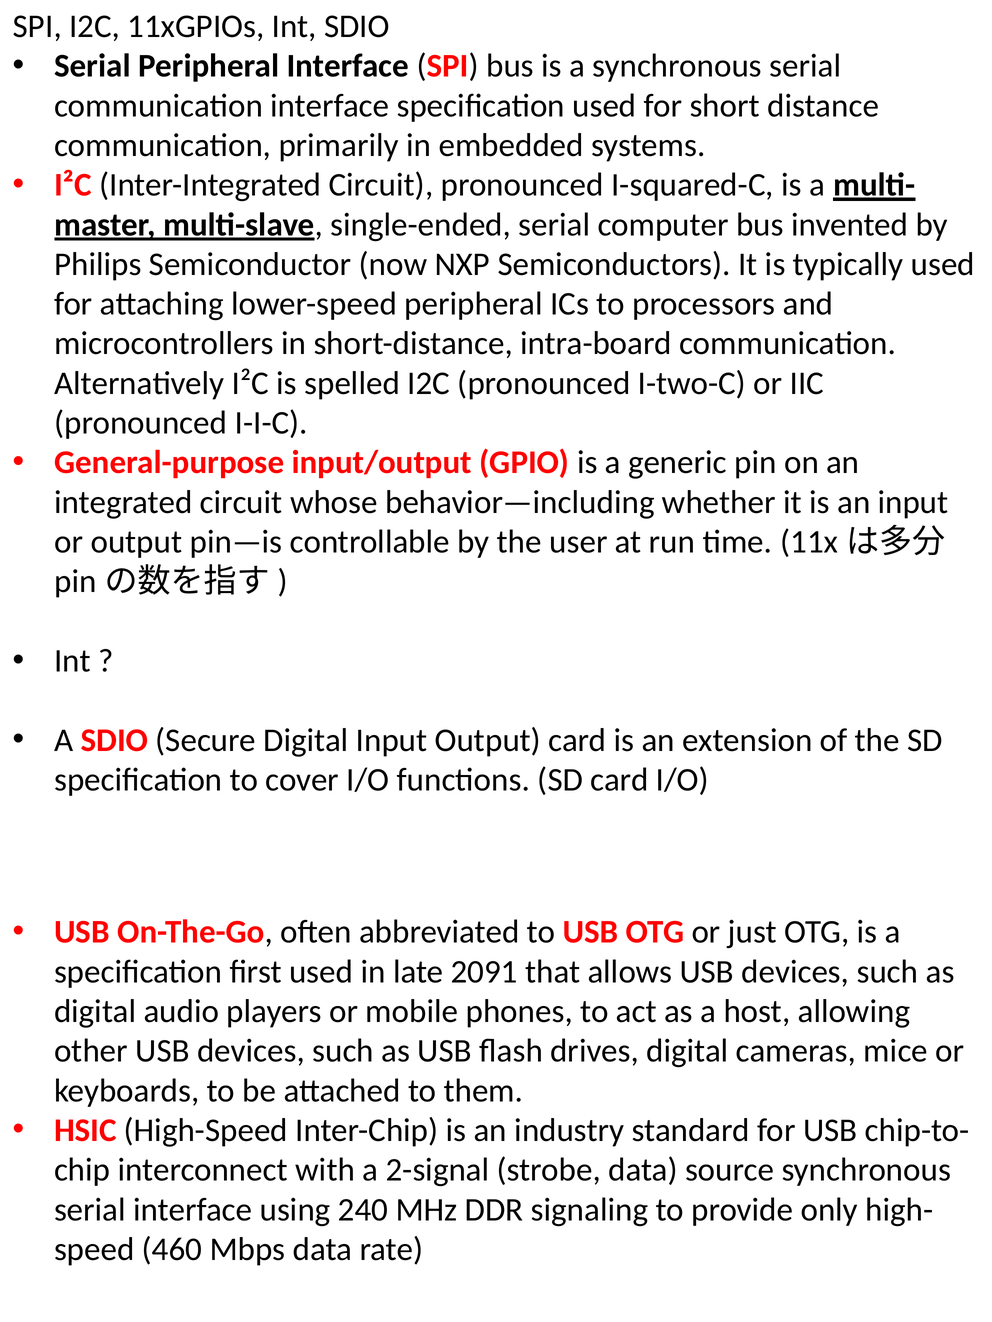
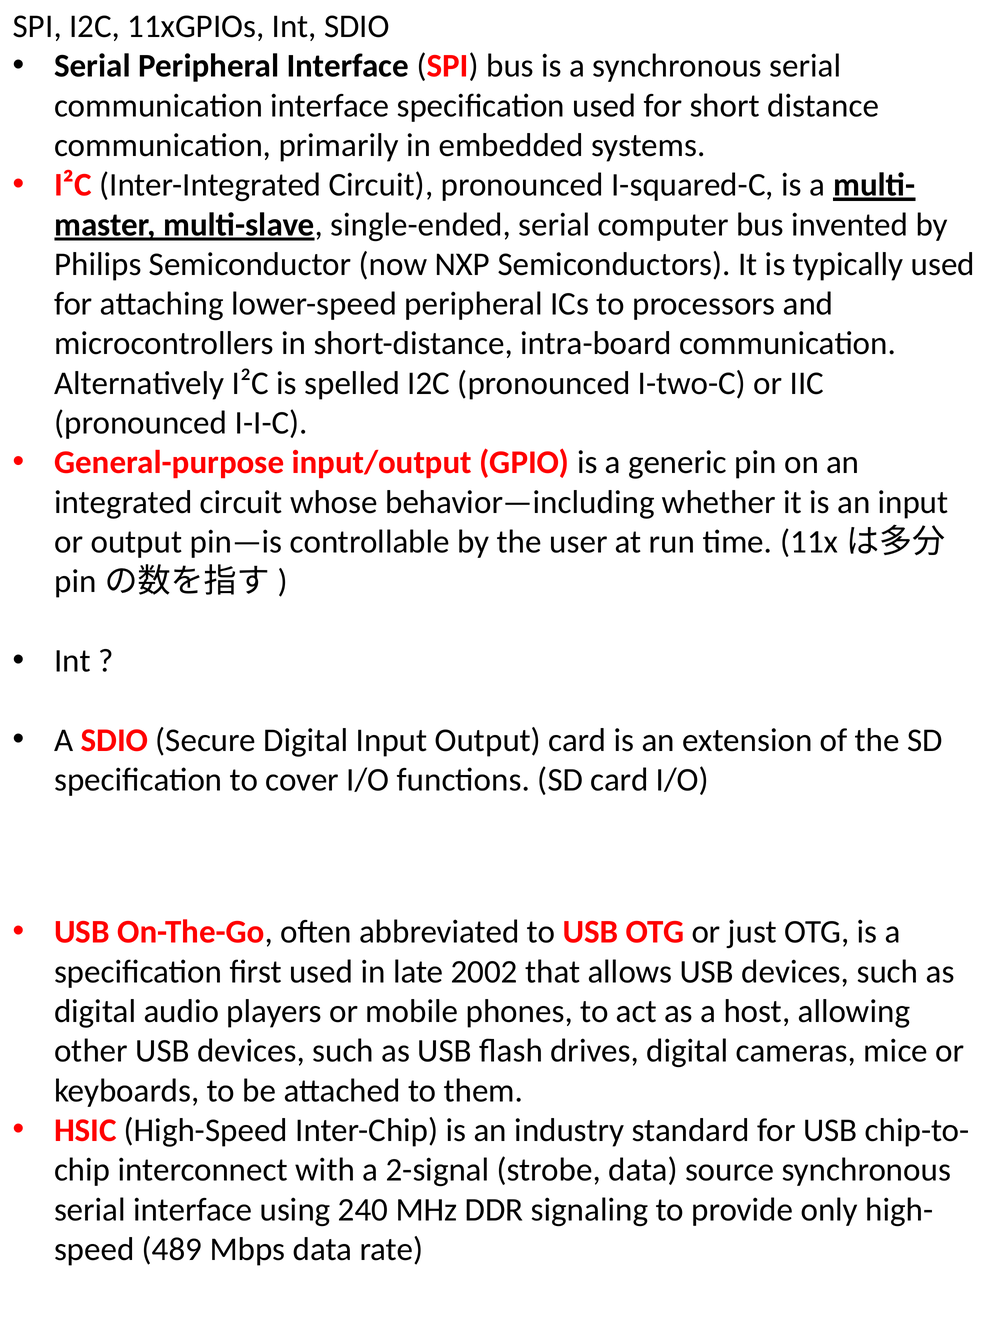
2091: 2091 -> 2002
460: 460 -> 489
